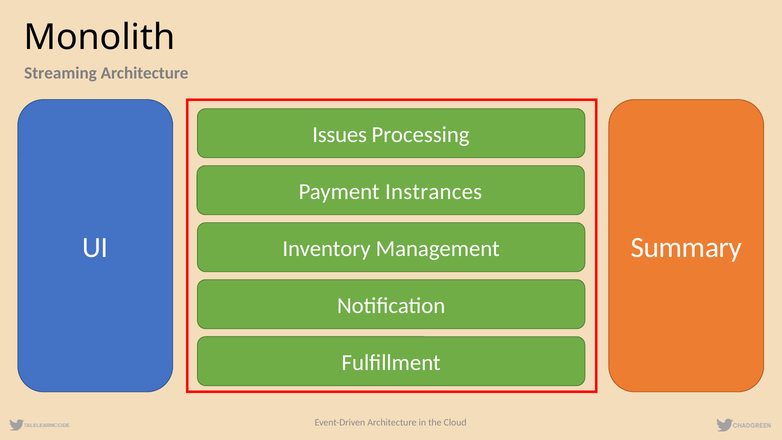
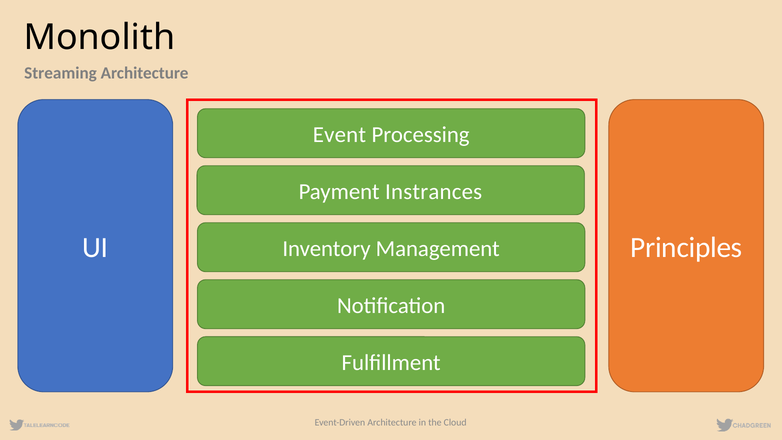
Issues: Issues -> Event
Summary: Summary -> Principles
